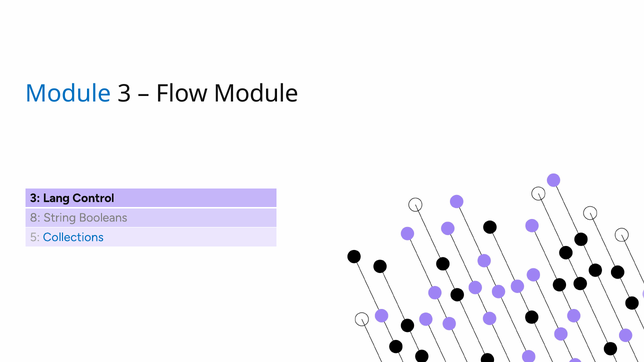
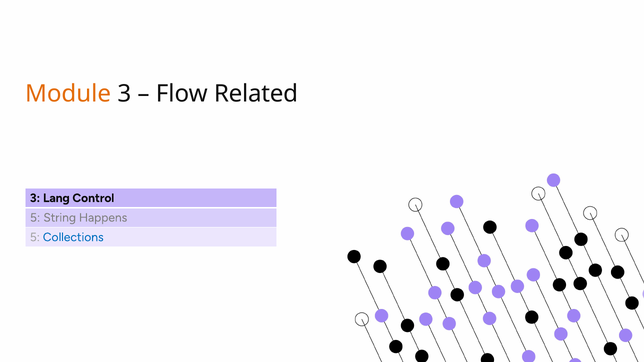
Module at (68, 94) colour: blue -> orange
Flow Module: Module -> Related
8 at (35, 218): 8 -> 5
Booleans: Booleans -> Happens
